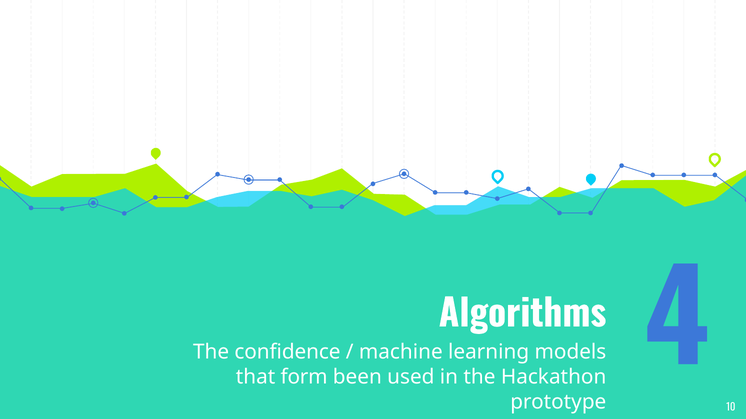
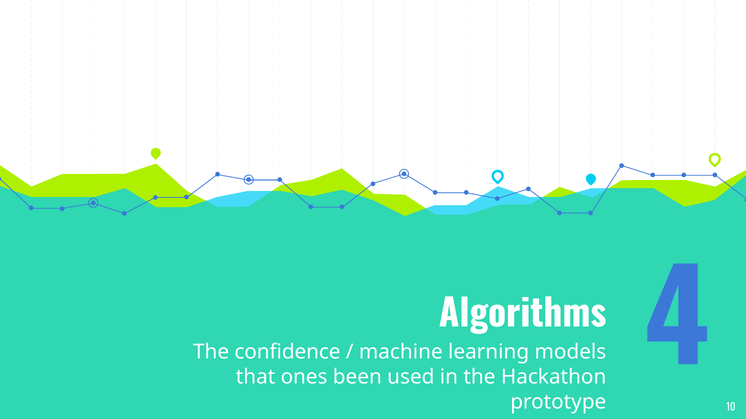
form: form -> ones
